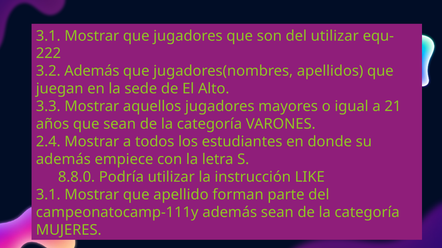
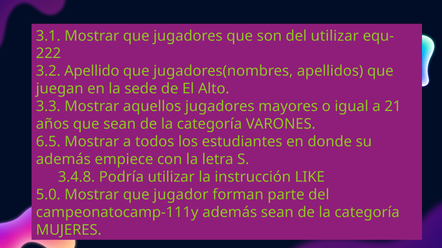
3.2 Además: Además -> Apellido
2.4: 2.4 -> 6.5
8.8.0: 8.8.0 -> 3.4.8
3.1 at (48, 195): 3.1 -> 5.0
apellido: apellido -> jugador
